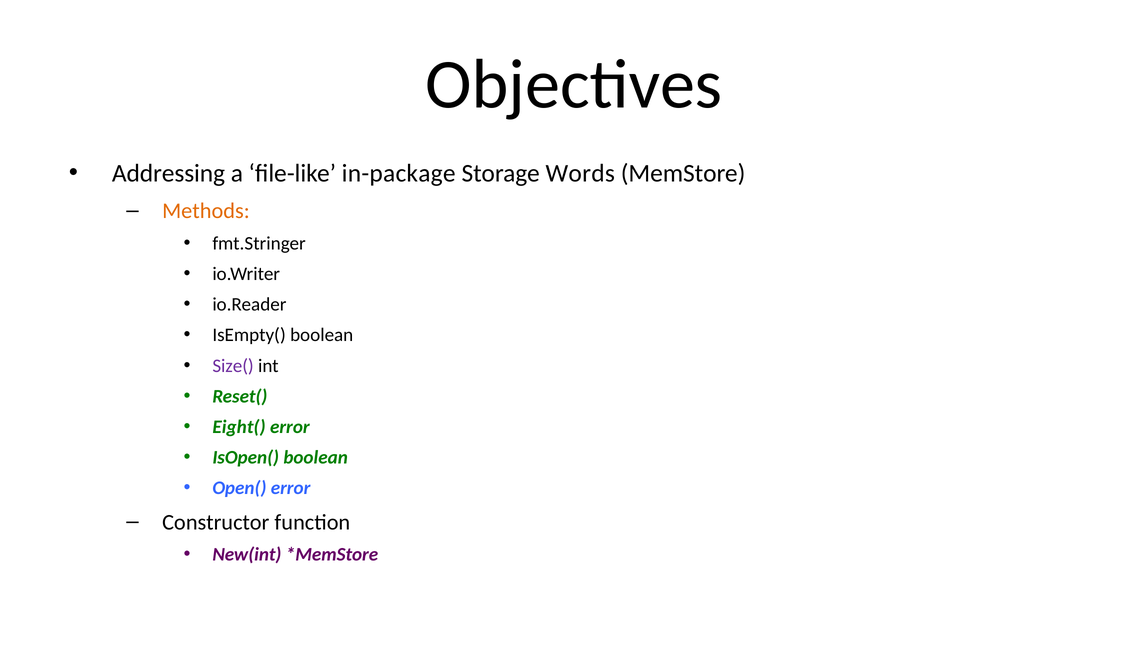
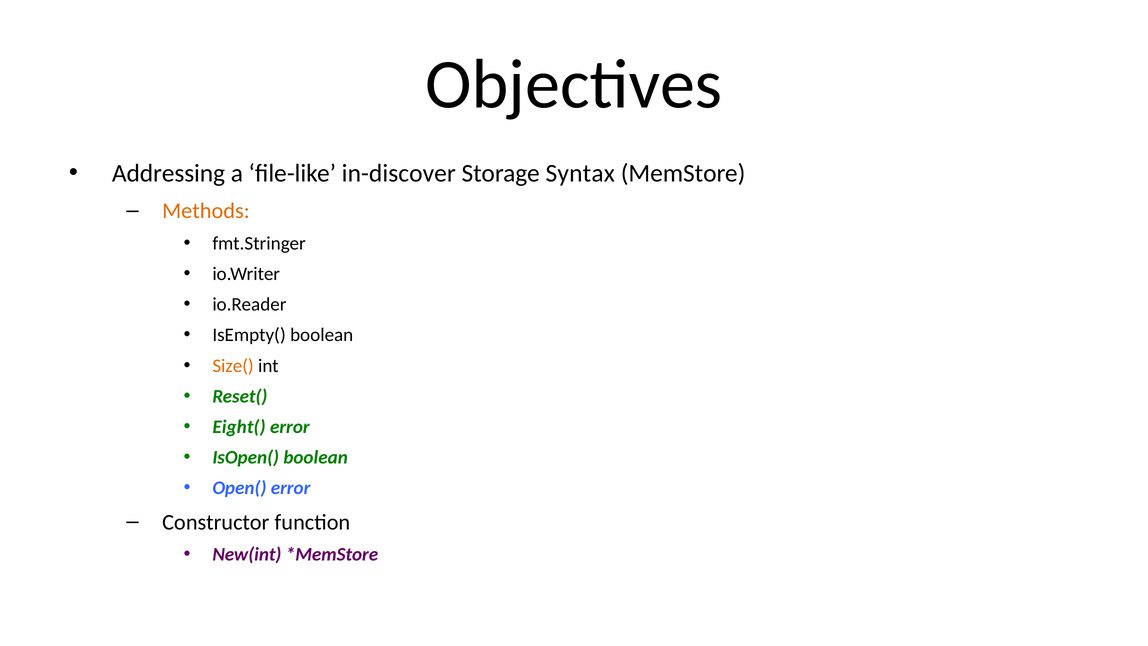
in-package: in-package -> in-discover
Words: Words -> Syntax
Size( colour: purple -> orange
